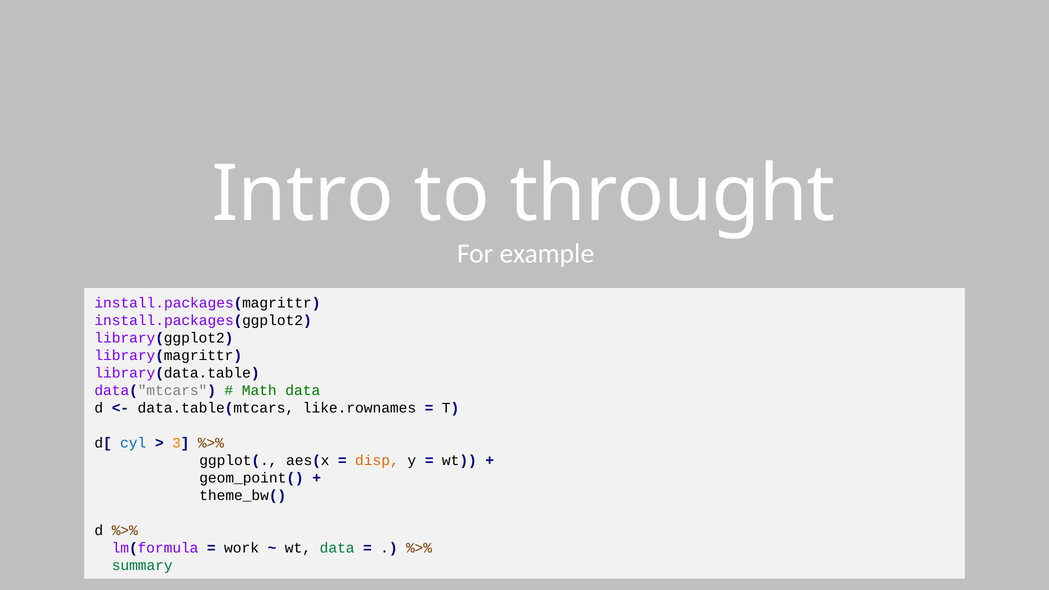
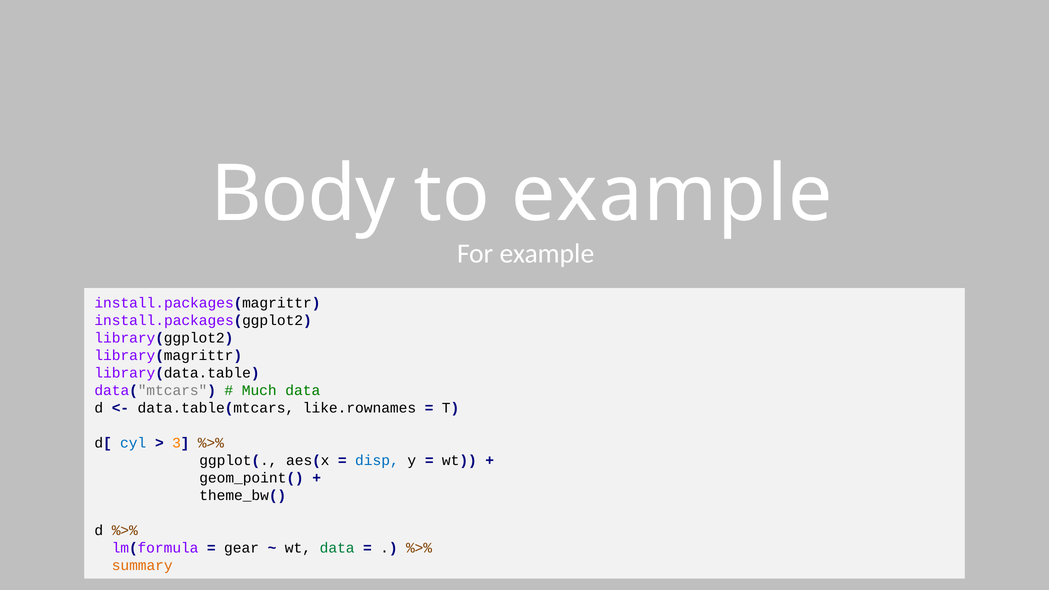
Intro: Intro -> Body
to throught: throught -> example
Math: Math -> Much
disp colour: orange -> blue
work: work -> gear
summary colour: green -> orange
